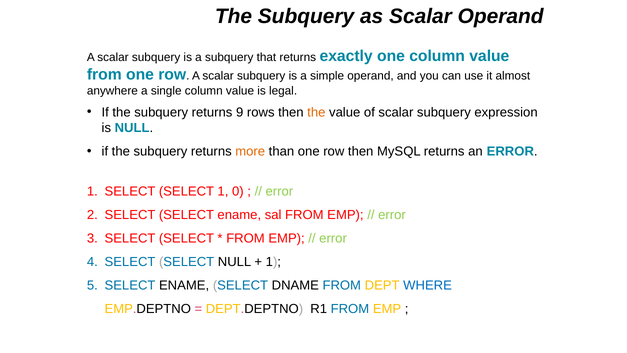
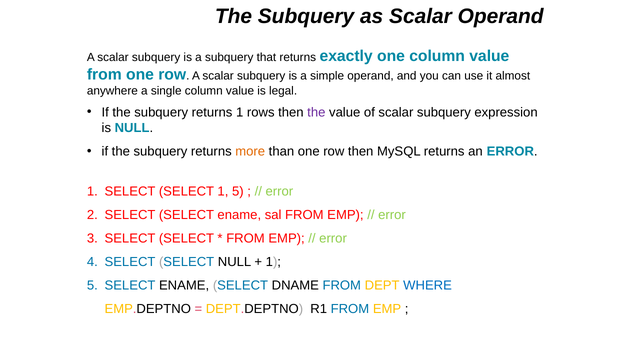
returns 9: 9 -> 1
the at (316, 112) colour: orange -> purple
SELECT 1 0: 0 -> 5
